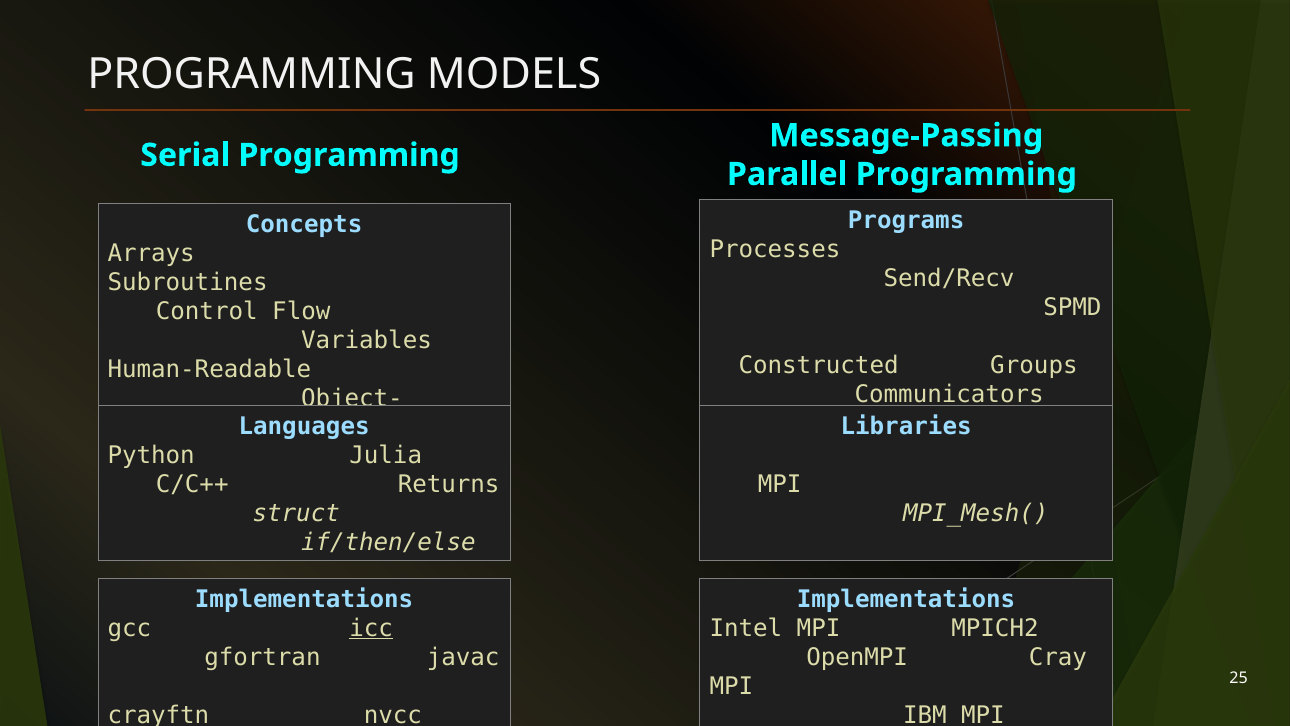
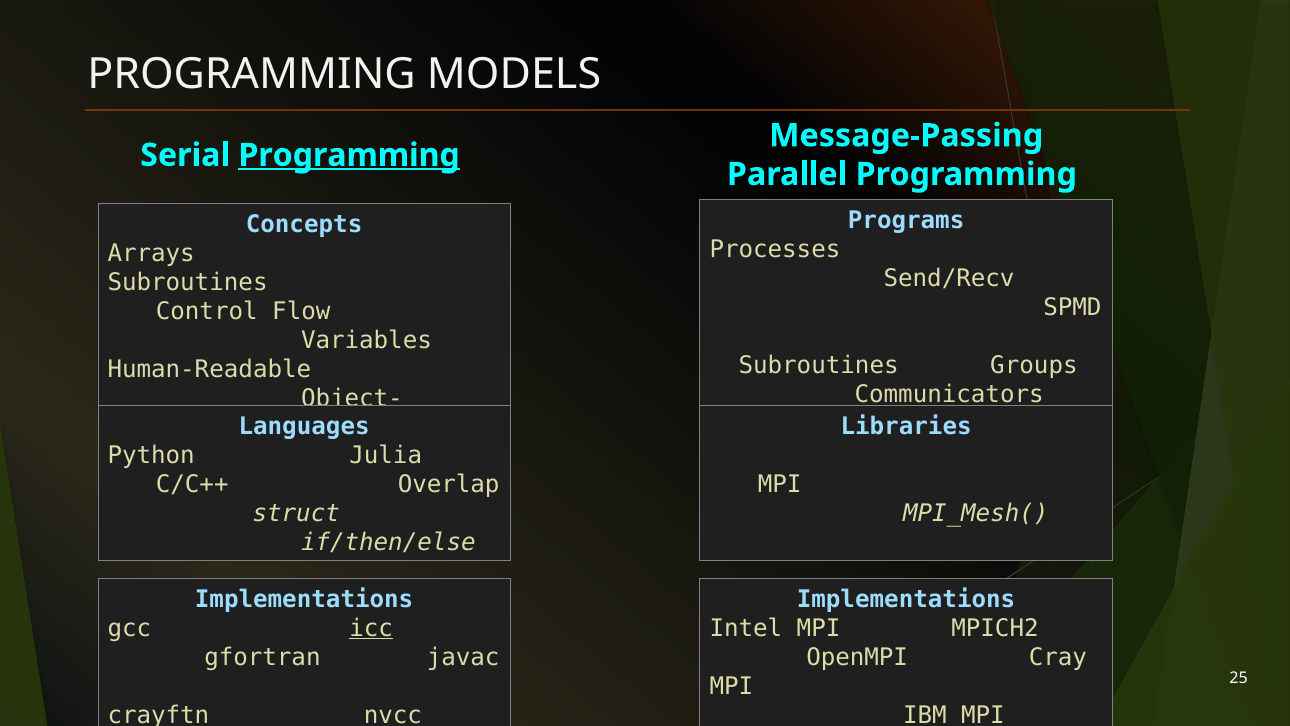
Programming at (349, 155) underline: none -> present
Constructed at (819, 366): Constructed -> Subroutines
Returns: Returns -> Overlap
